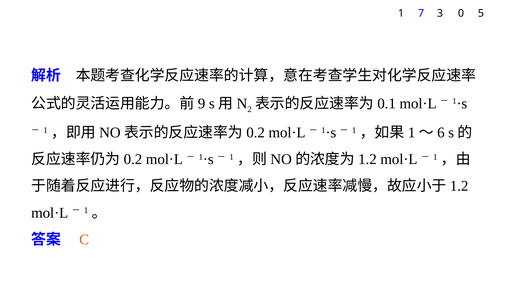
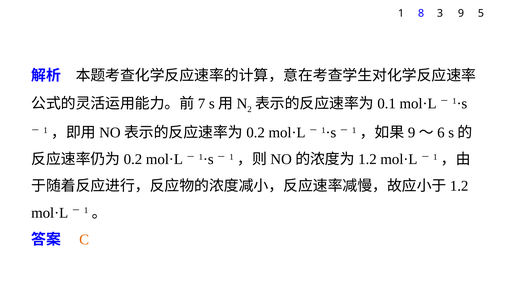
7: 7 -> 8
3 0: 0 -> 9
9: 9 -> 7
1 at (412, 133): 1 -> 9
